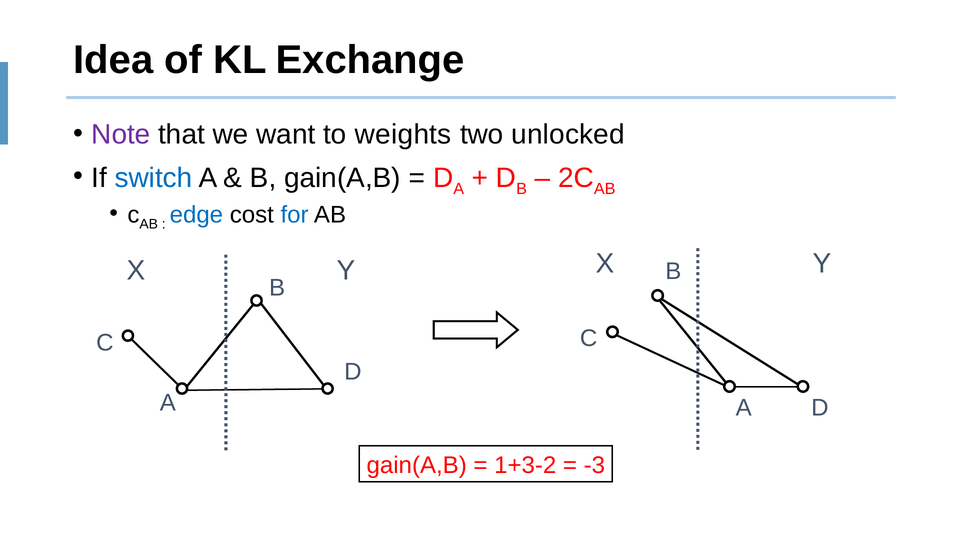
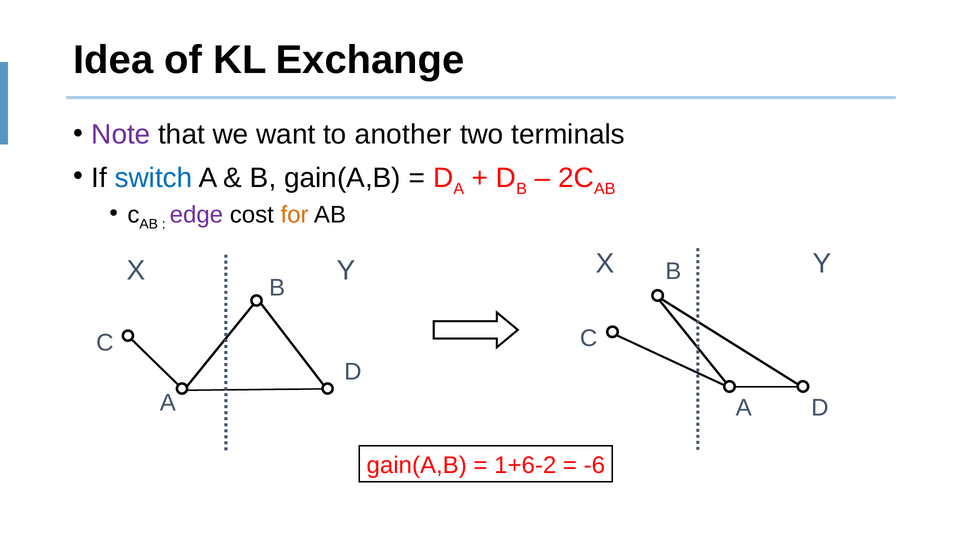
weights: weights -> another
unlocked: unlocked -> terminals
edge colour: blue -> purple
for colour: blue -> orange
1+3-2: 1+3-2 -> 1+6-2
-3: -3 -> -6
